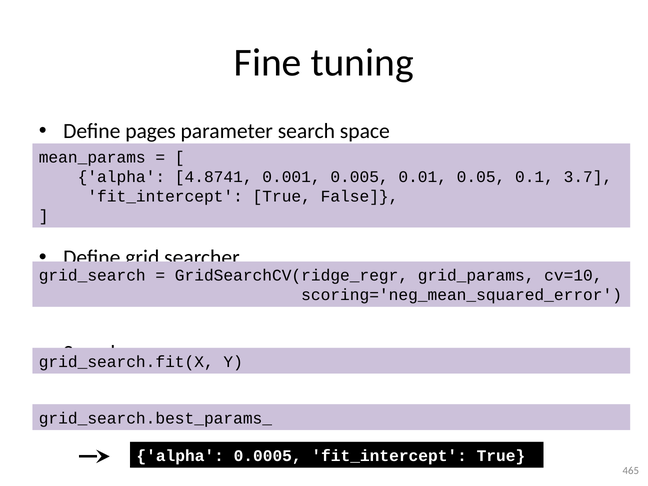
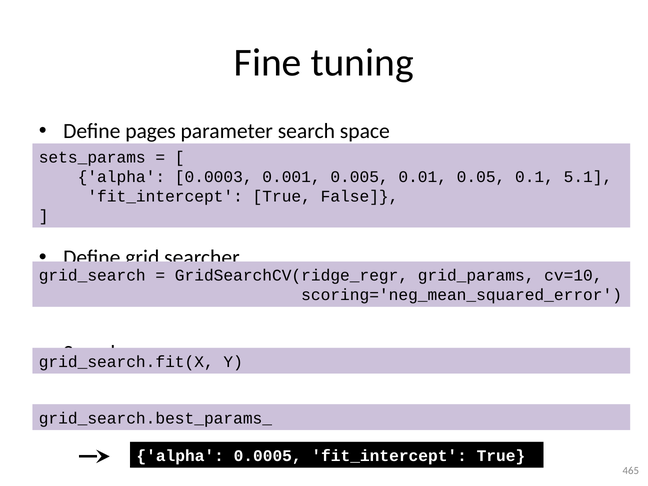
mean_params: mean_params -> sets_params
4.8741: 4.8741 -> 0.0003
3.7: 3.7 -> 5.1
